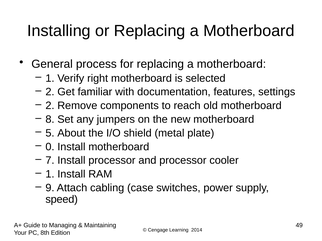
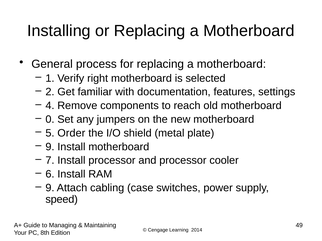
2 at (50, 106): 2 -> 4
8: 8 -> 0
About: About -> Order
0 at (50, 147): 0 -> 9
1 at (50, 174): 1 -> 6
